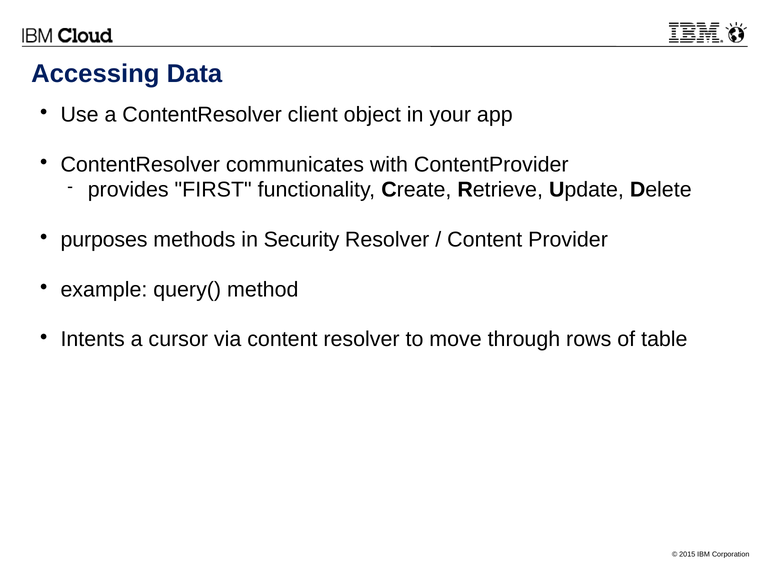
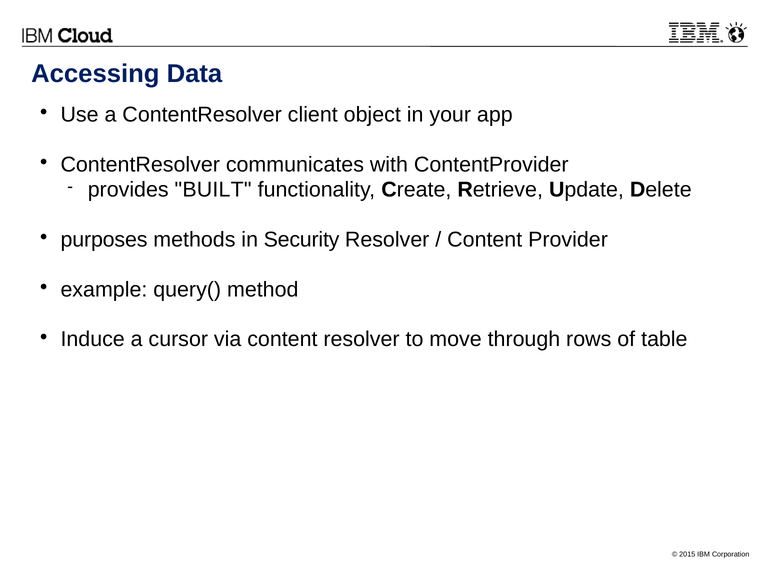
FIRST: FIRST -> BUILT
Intents: Intents -> Induce
